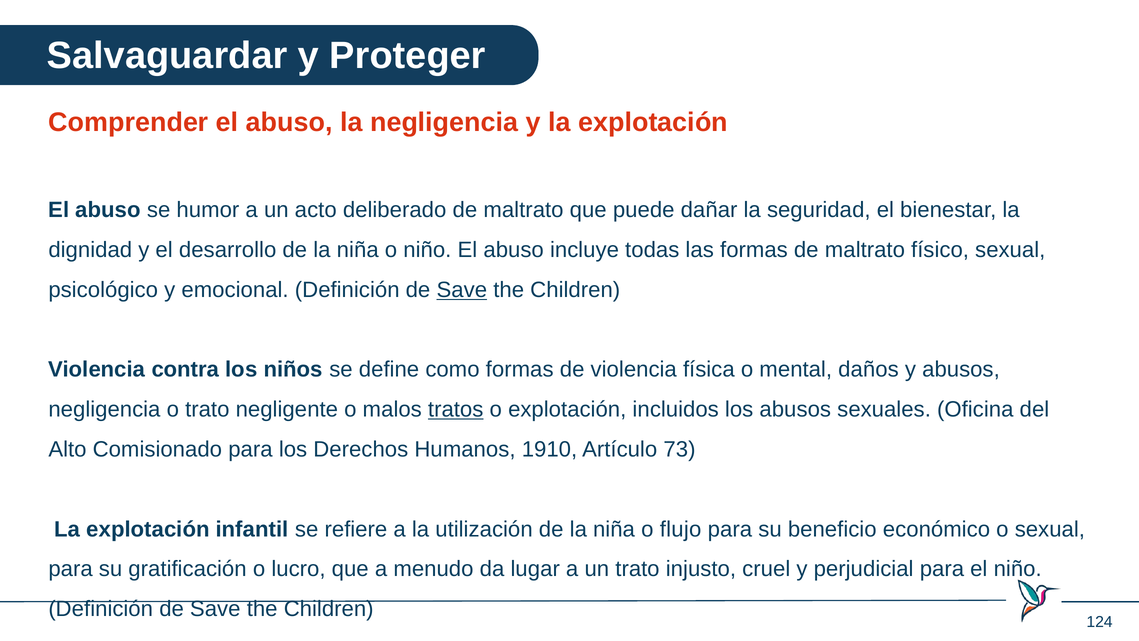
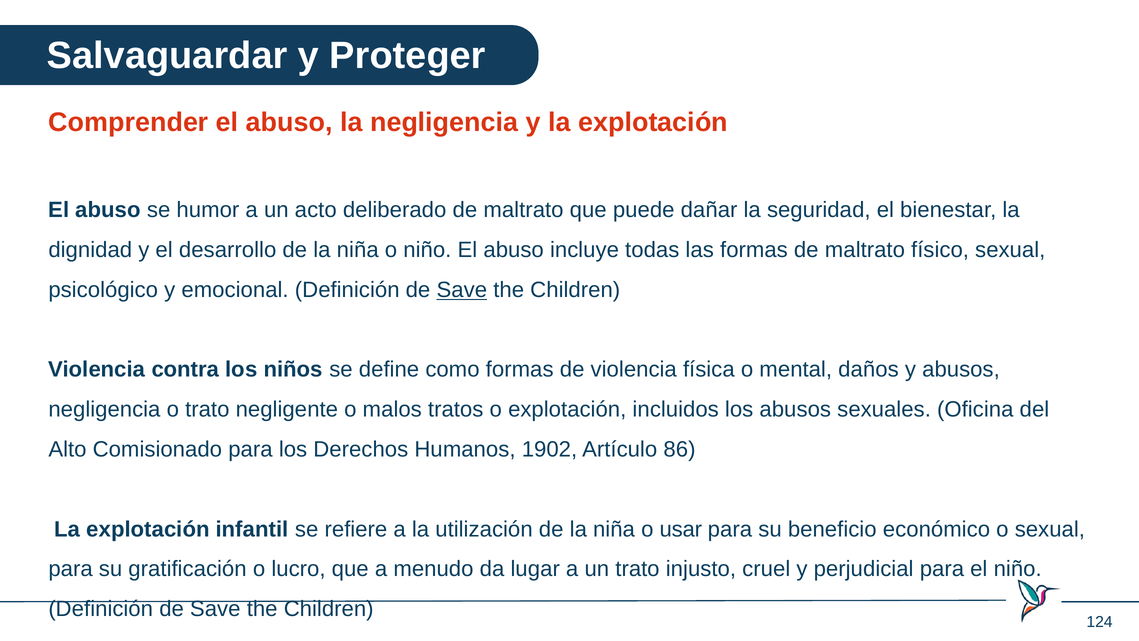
tratos underline: present -> none
1910: 1910 -> 1902
73: 73 -> 86
flujo: flujo -> usar
